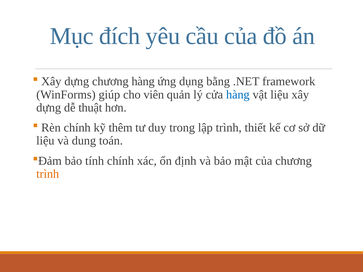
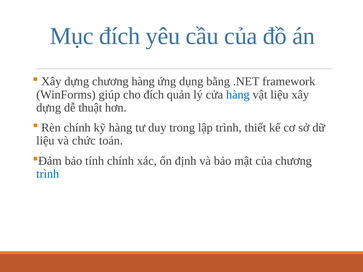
cho viên: viên -> đích
kỹ thêm: thêm -> hàng
dung: dung -> chức
trình at (48, 174) colour: orange -> blue
